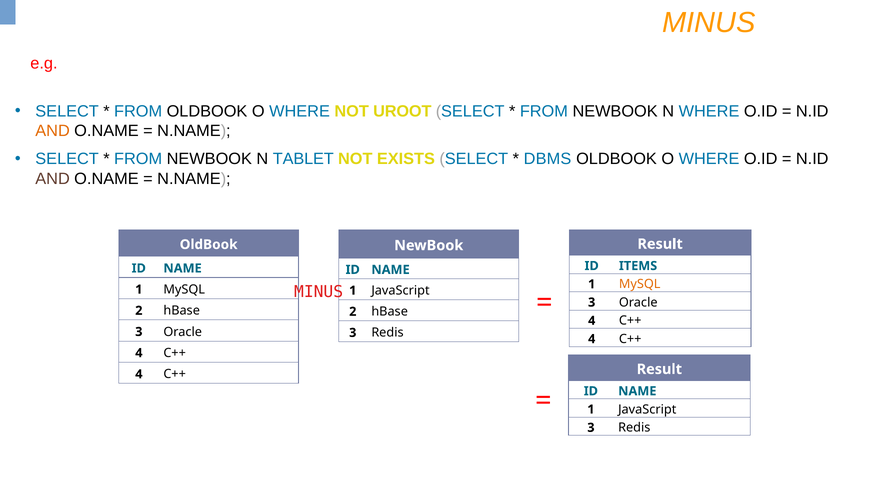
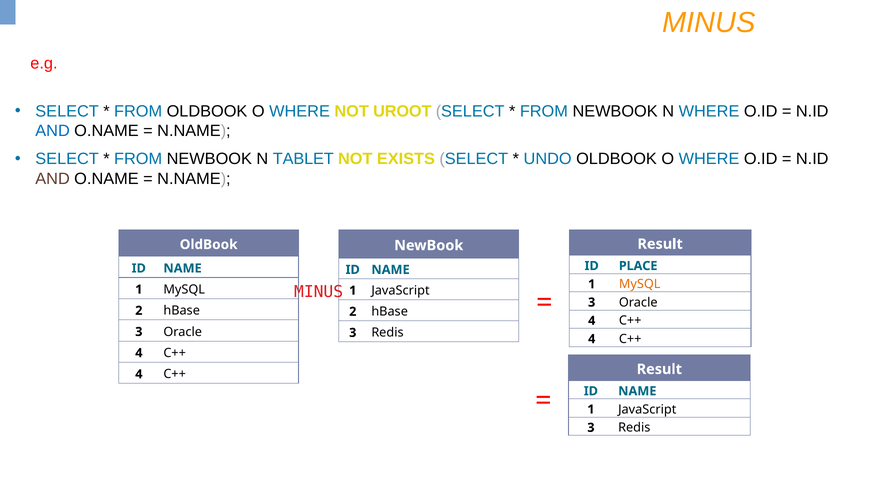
AND at (53, 131) colour: orange -> blue
DBMS: DBMS -> UNDO
ITEMS: ITEMS -> PLACE
